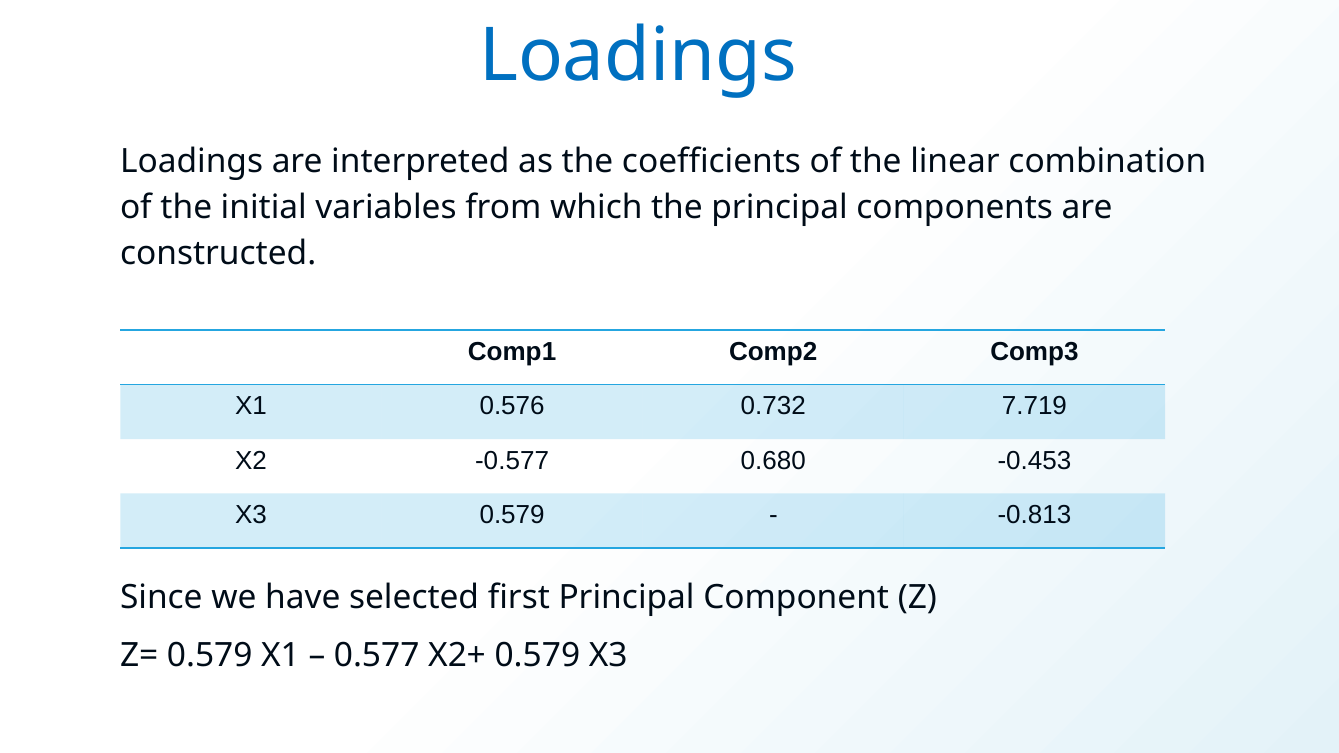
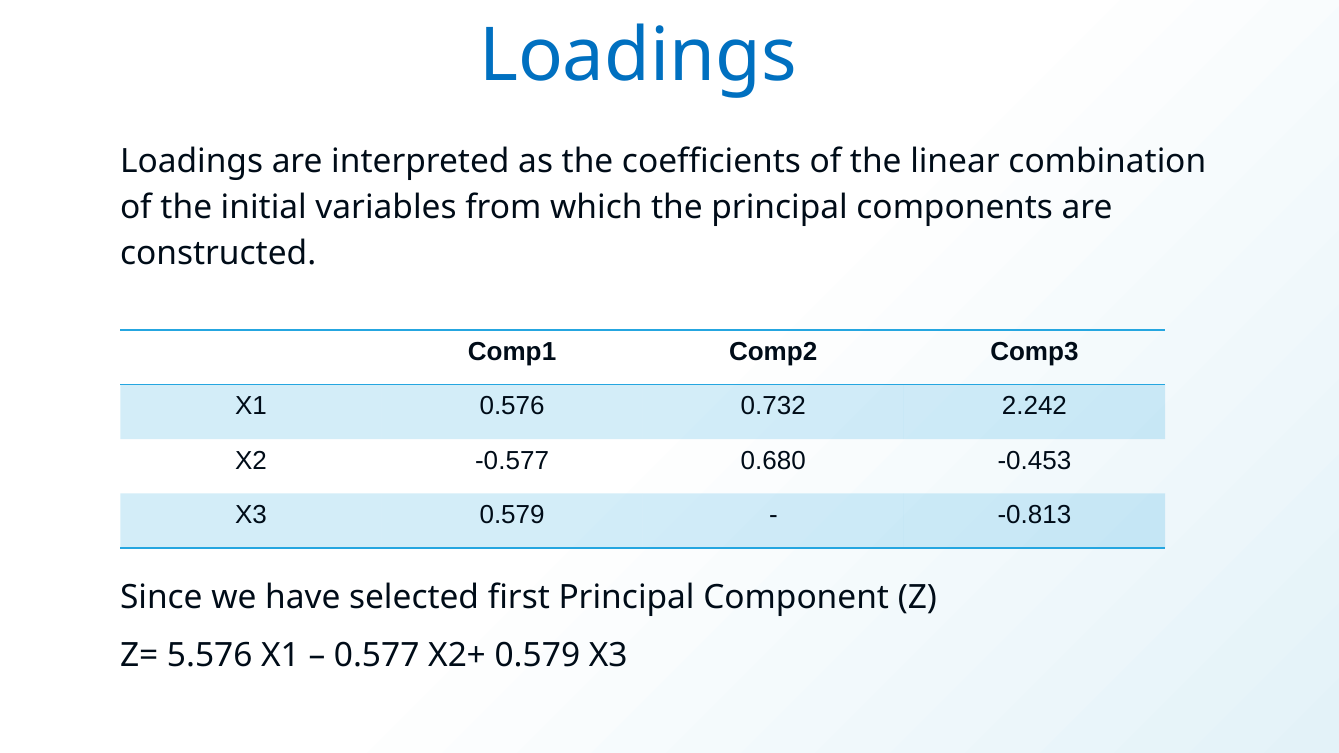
7.719: 7.719 -> 2.242
Z= 0.579: 0.579 -> 5.576
